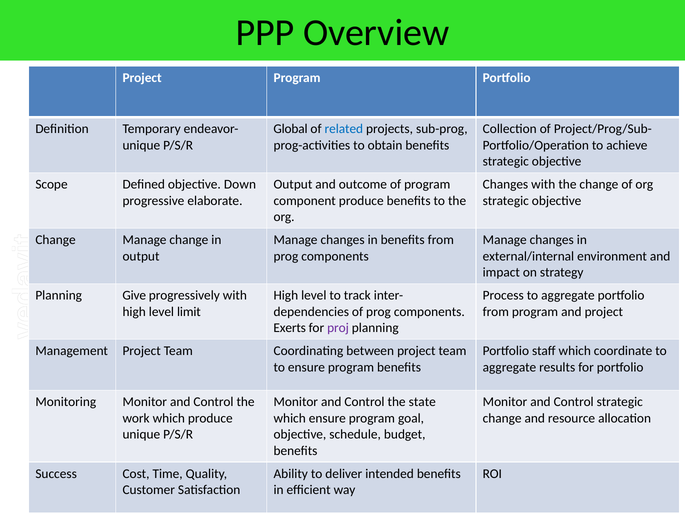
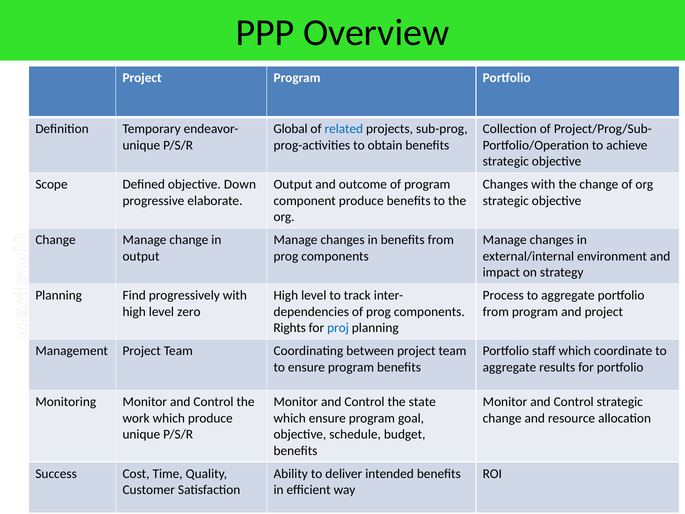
Give: Give -> Find
limit: limit -> zero
Exerts: Exerts -> Rights
proj colour: purple -> blue
